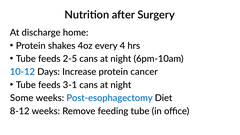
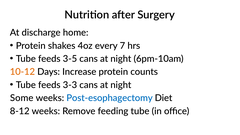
4: 4 -> 7
2-5: 2-5 -> 3-5
10-12 colour: blue -> orange
cancer: cancer -> counts
3-1: 3-1 -> 3-3
